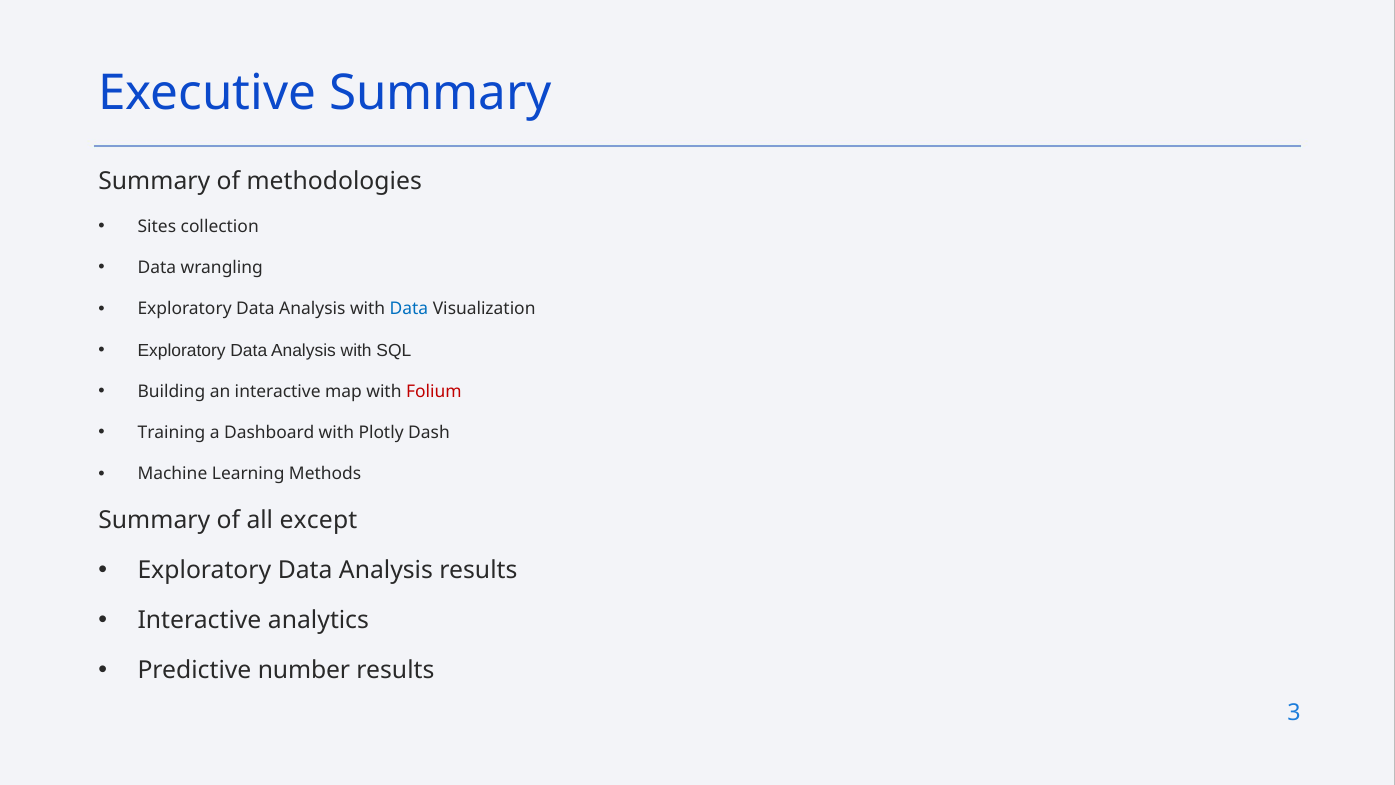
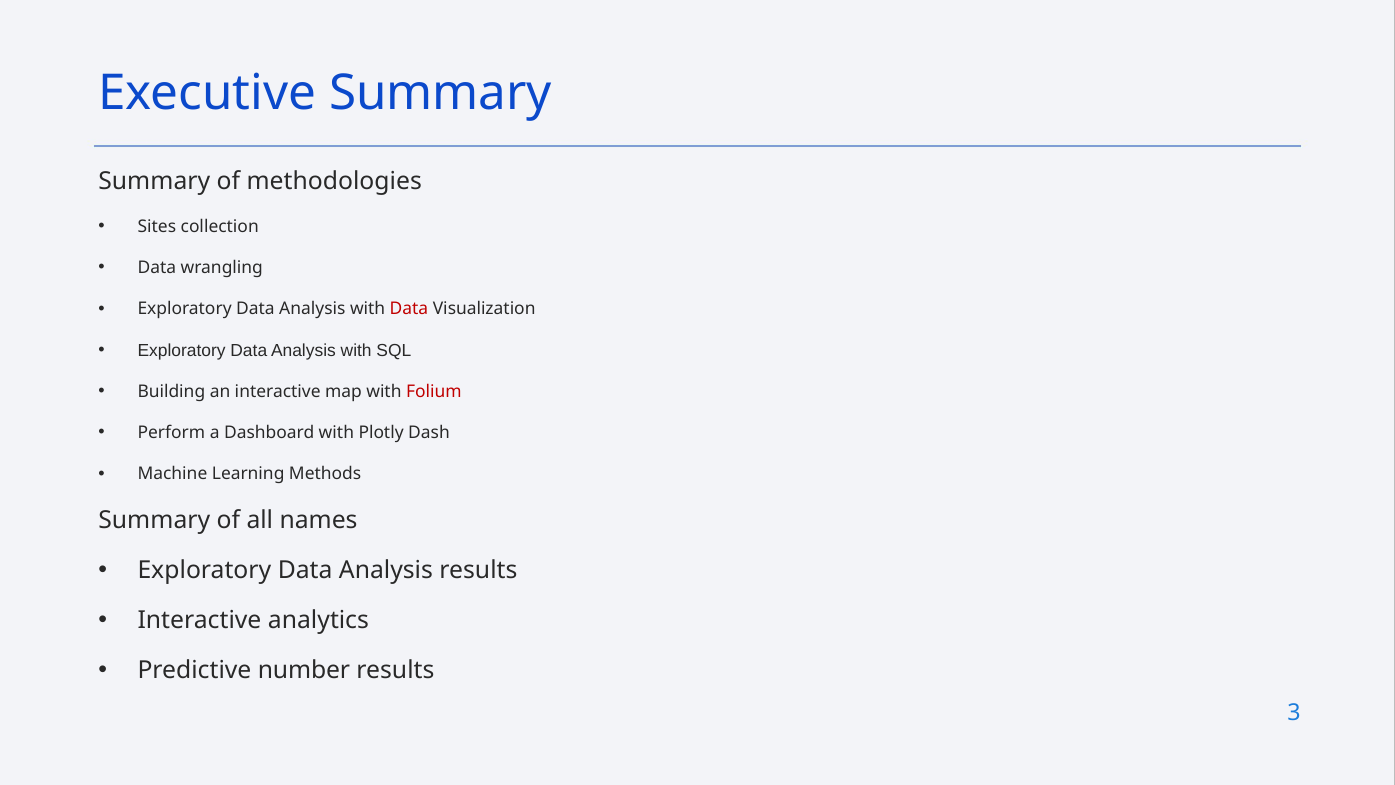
Data at (409, 309) colour: blue -> red
Training: Training -> Perform
except: except -> names
